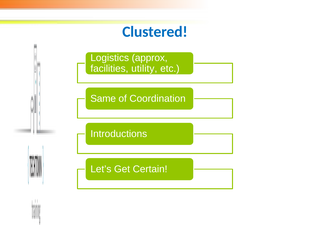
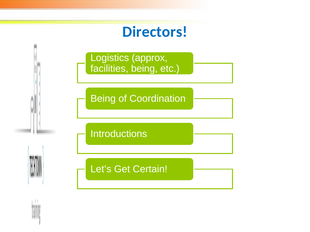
Clustered: Clustered -> Directors
facilities utility: utility -> being
Same at (103, 99): Same -> Being
